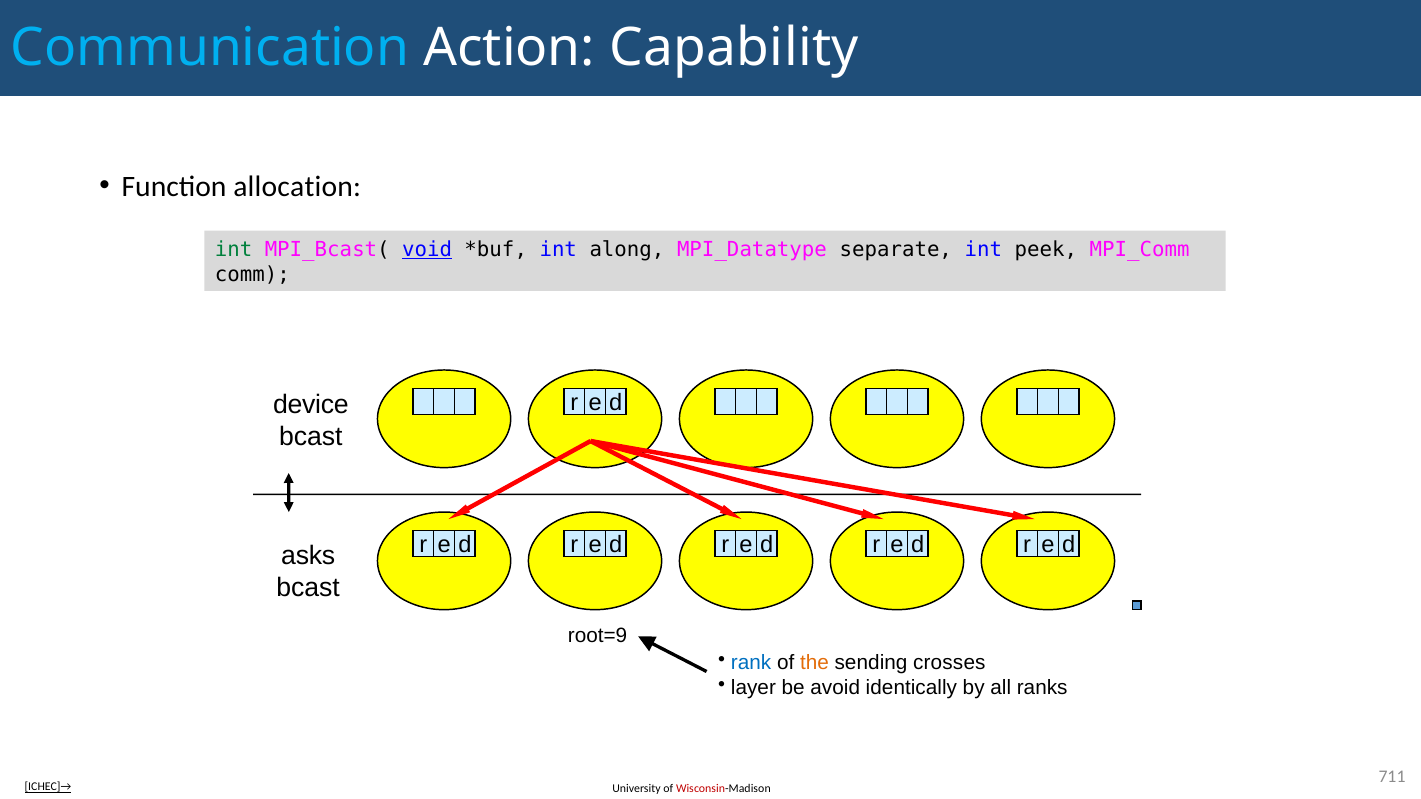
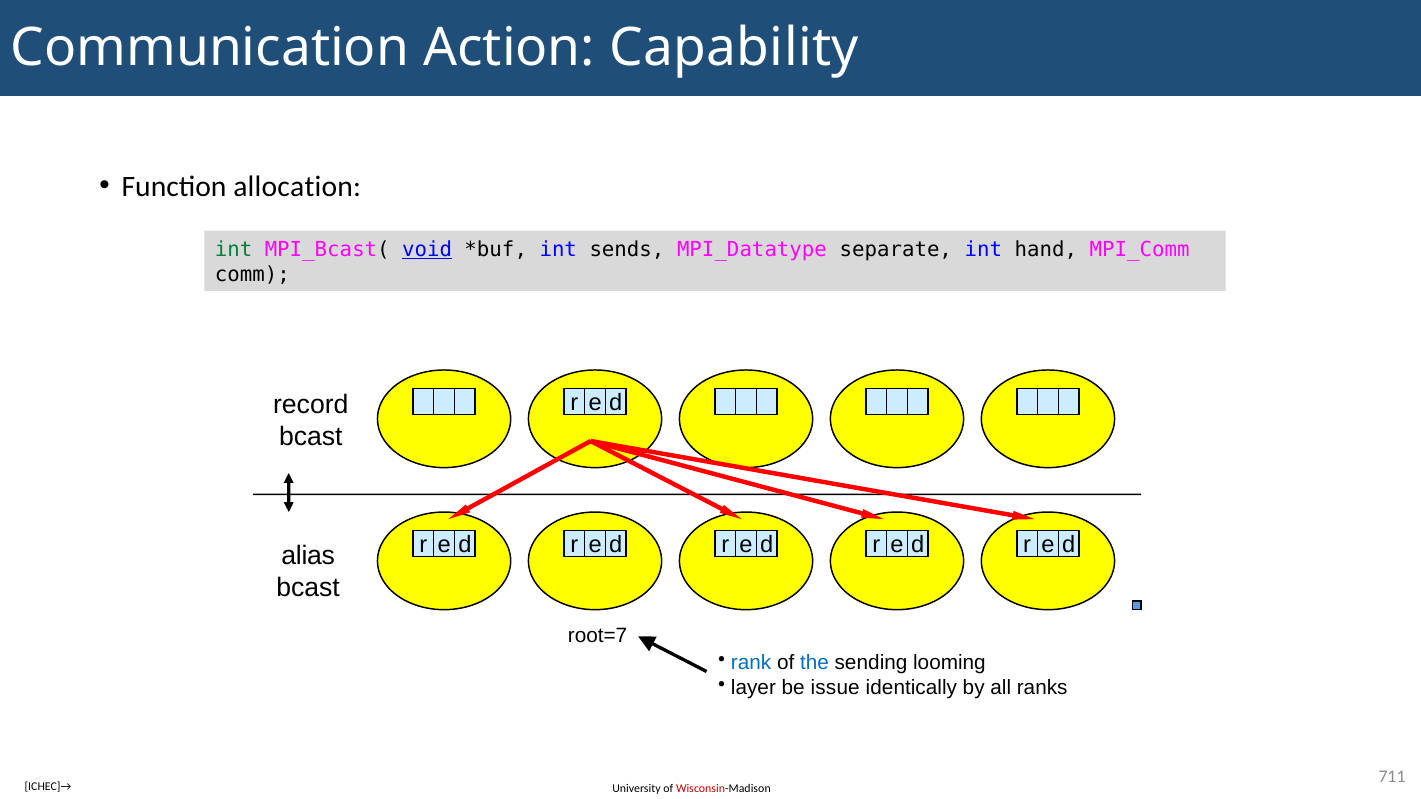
Communication colour: light blue -> white
along: along -> sends
peek: peek -> hand
device: device -> record
asks: asks -> alias
root=9: root=9 -> root=7
the colour: orange -> blue
crosses: crosses -> looming
avoid: avoid -> issue
ICHEC]→ underline: present -> none
